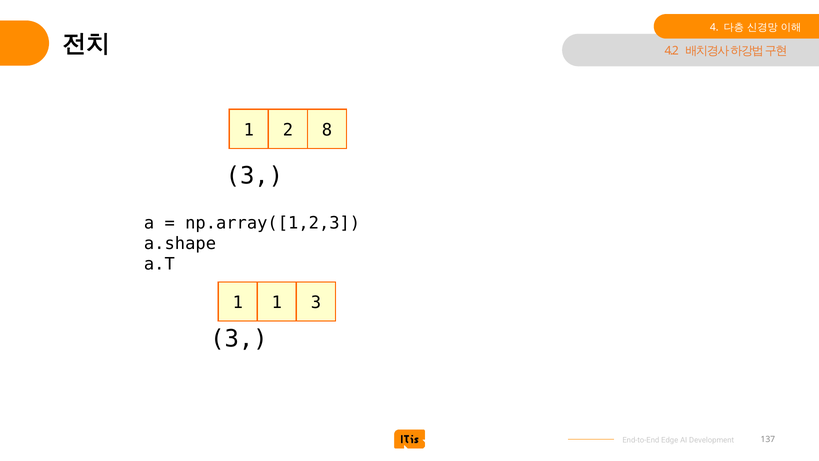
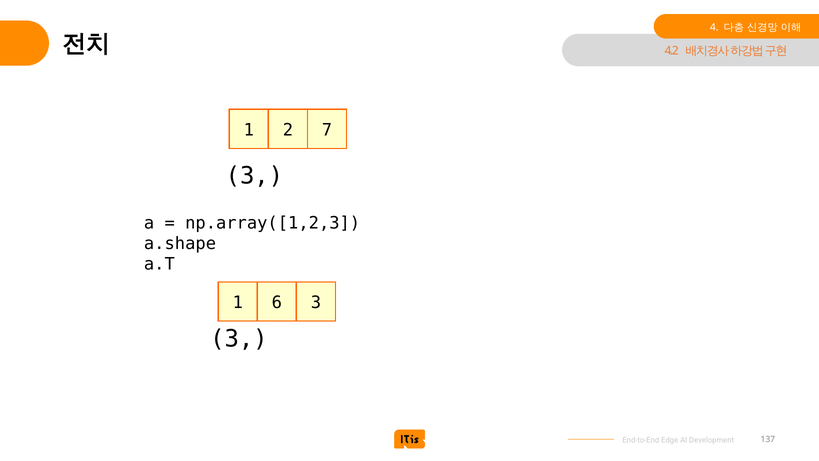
8: 8 -> 7
1 1: 1 -> 6
